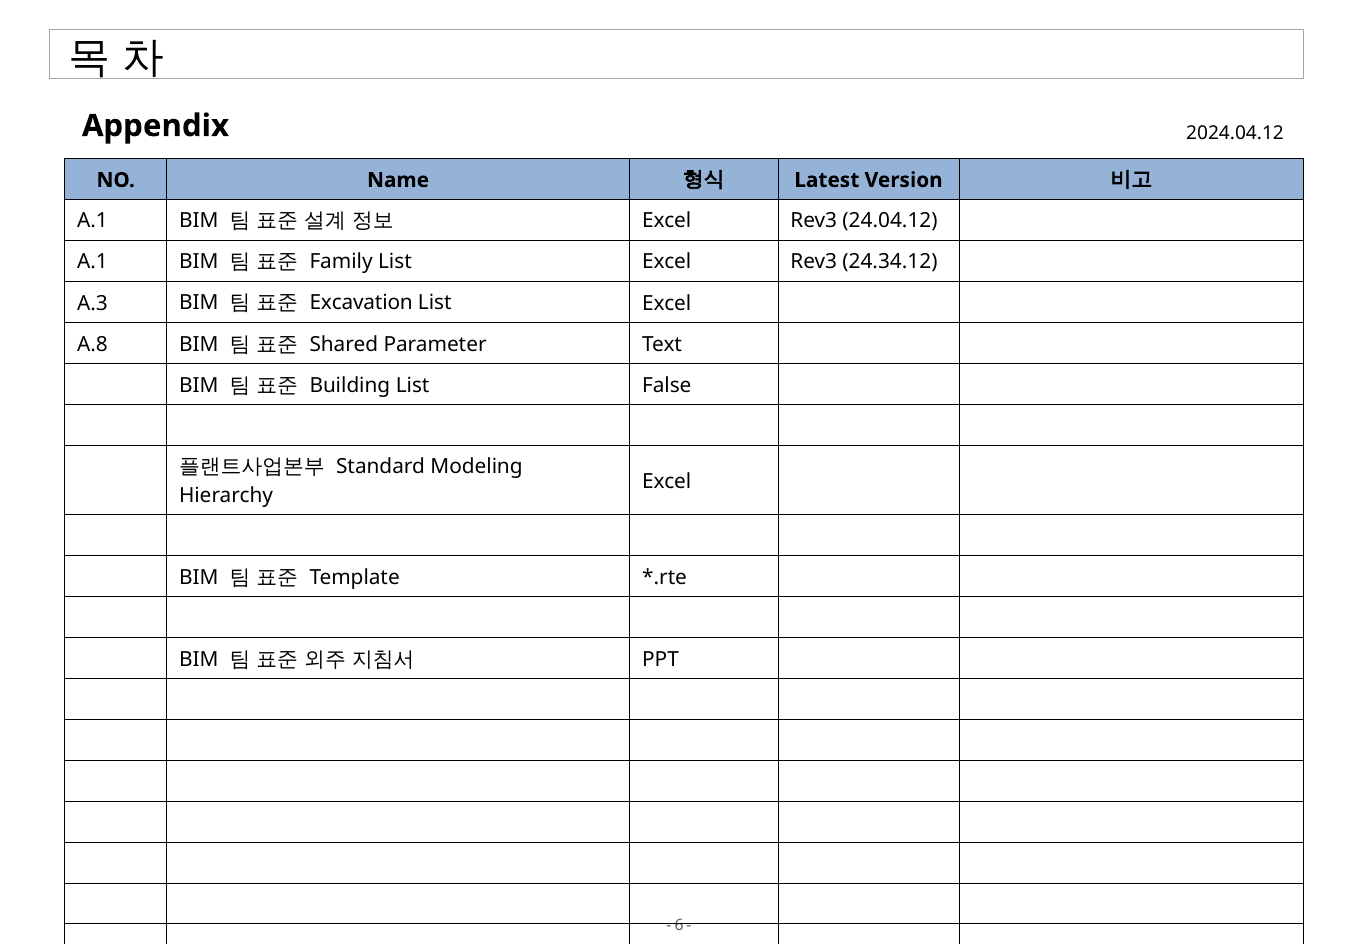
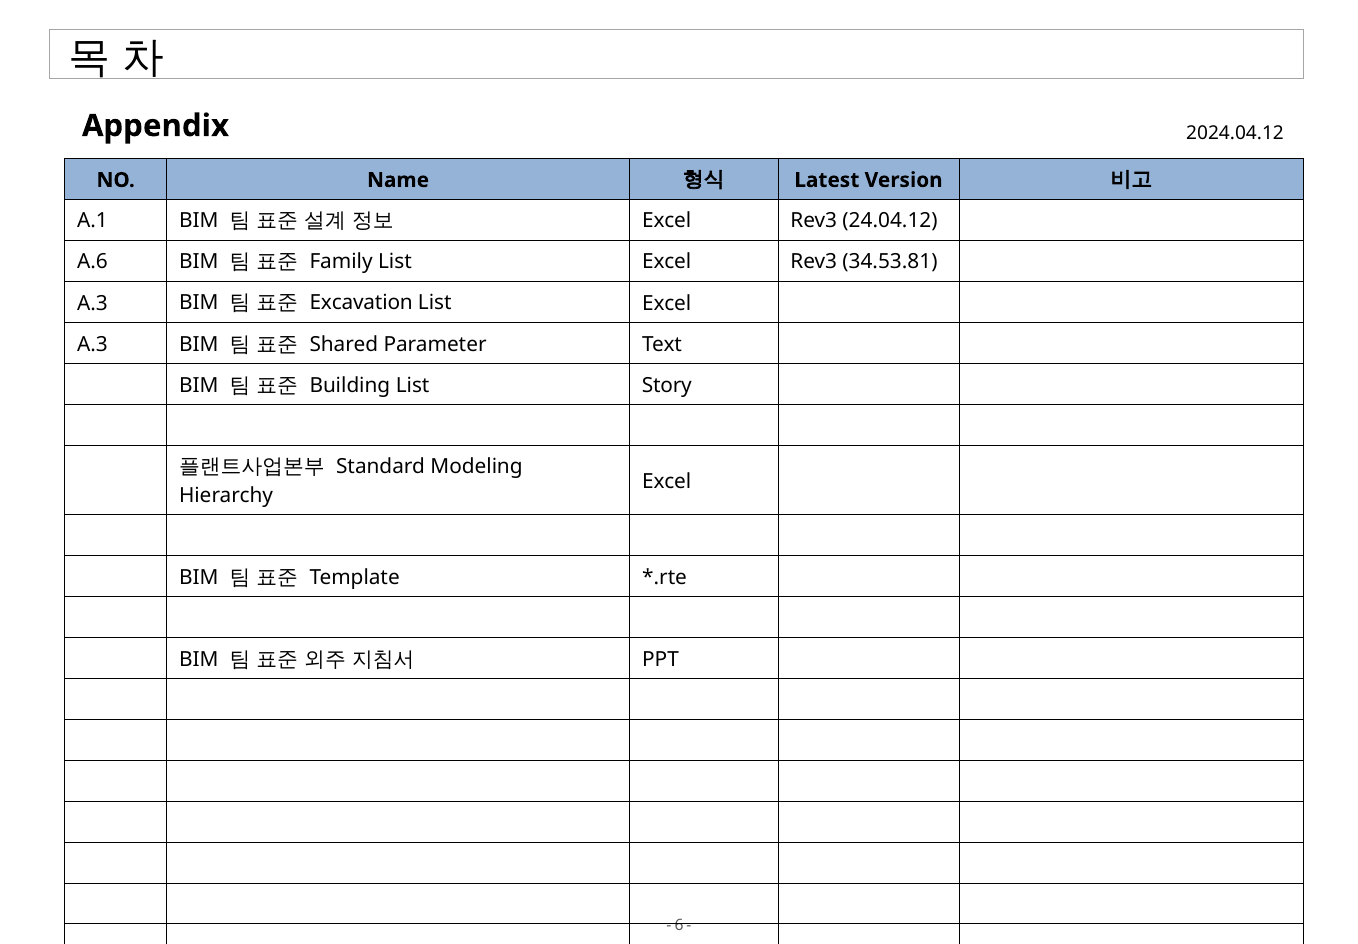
A.1 at (93, 262): A.1 -> A.6
24.34.12: 24.34.12 -> 34.53.81
A.8 at (93, 344): A.8 -> A.3
False: False -> Story
